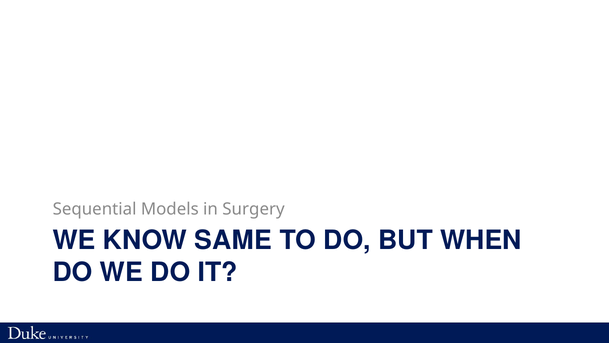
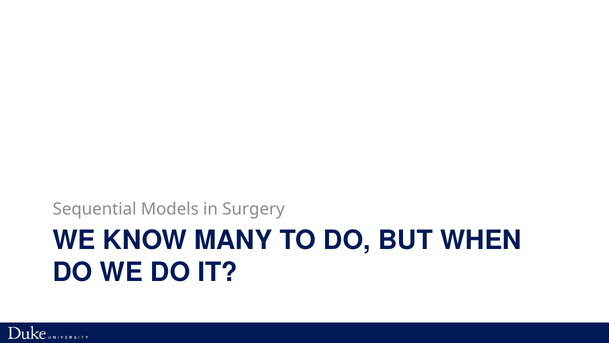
SAME: SAME -> MANY
